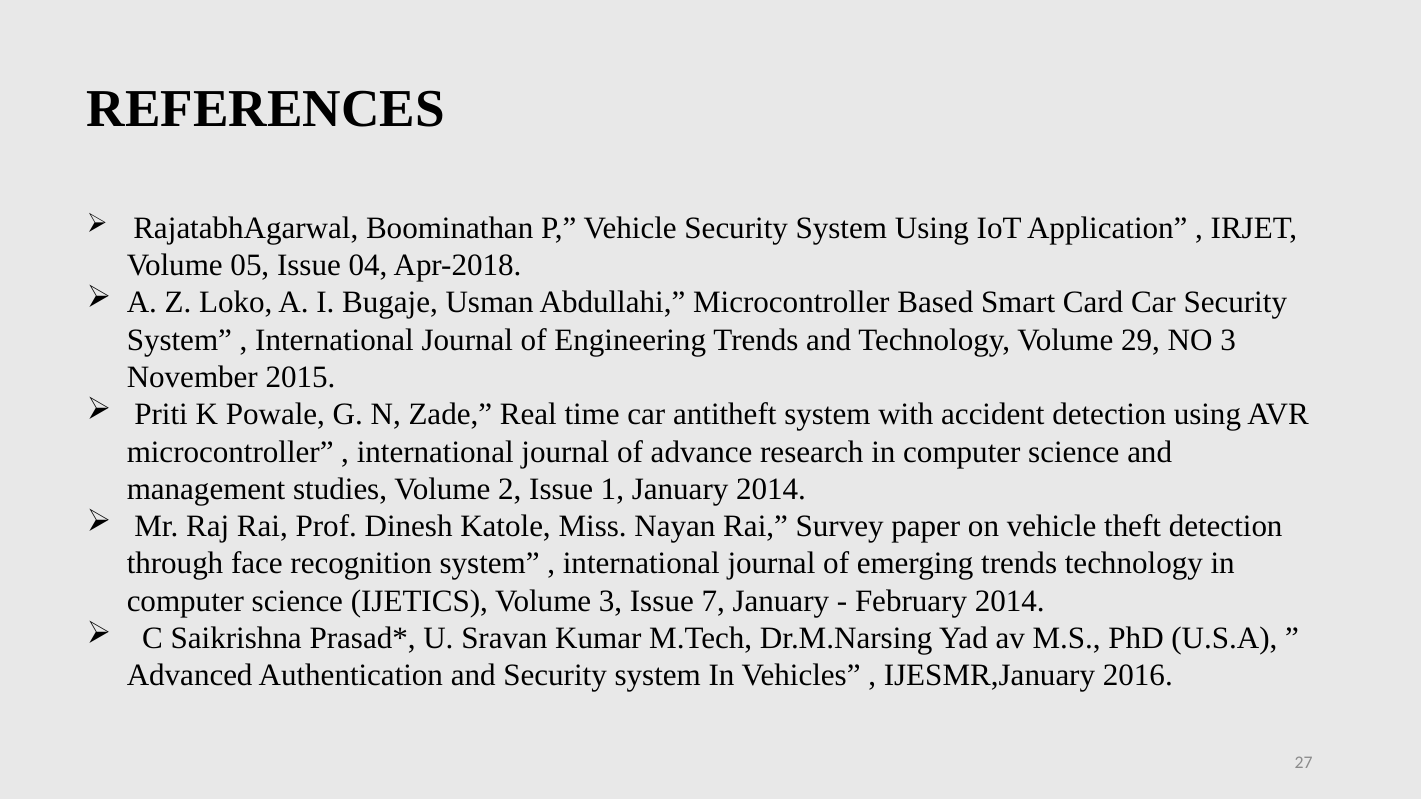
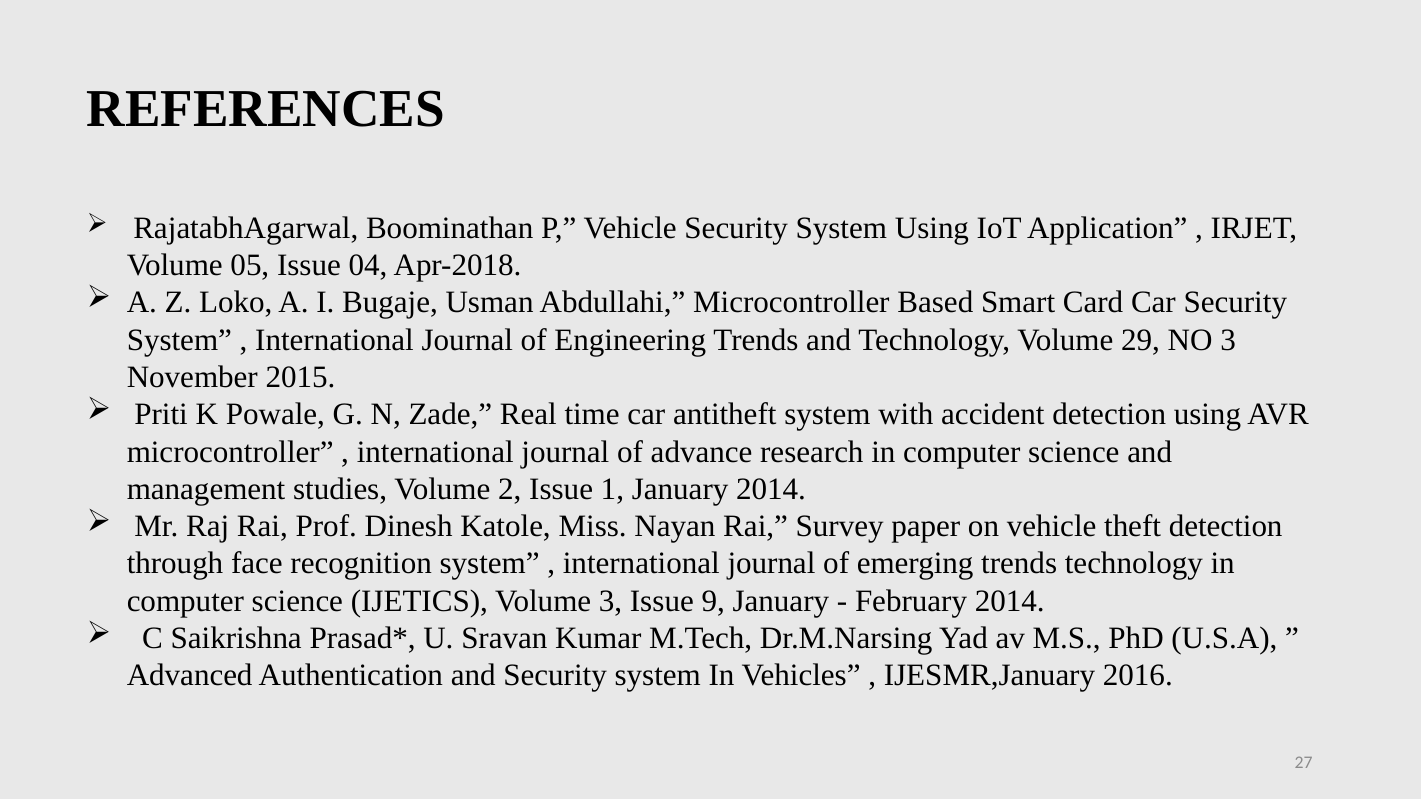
7: 7 -> 9
